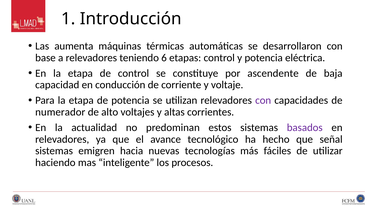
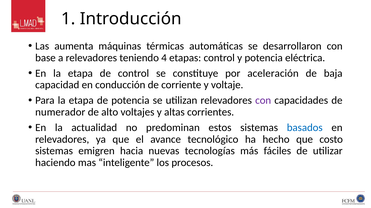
6: 6 -> 4
ascendente: ascendente -> aceleración
basados colour: purple -> blue
señal: señal -> costo
